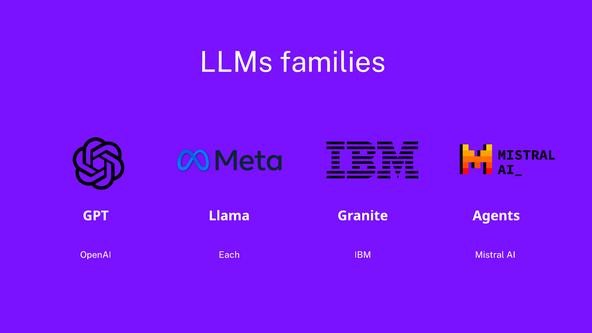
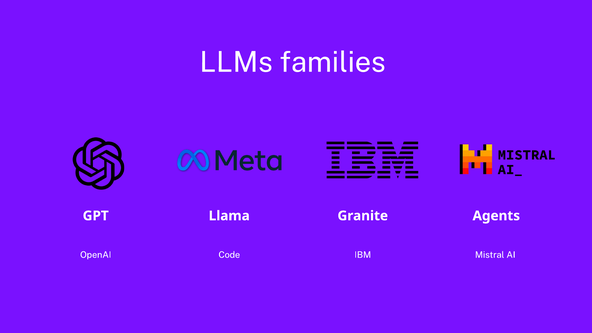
Each: Each -> Code
